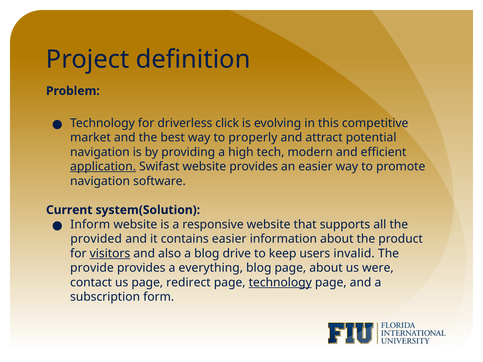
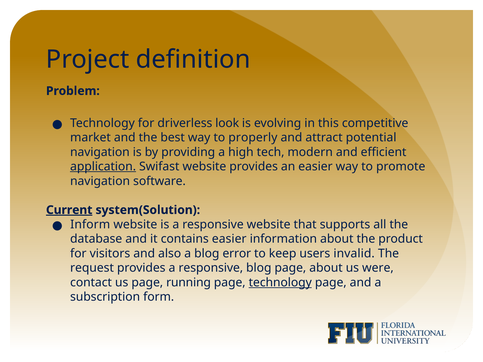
click: click -> look
Current underline: none -> present
provided: provided -> database
visitors underline: present -> none
drive: drive -> error
provide: provide -> request
provides a everything: everything -> responsive
redirect: redirect -> running
